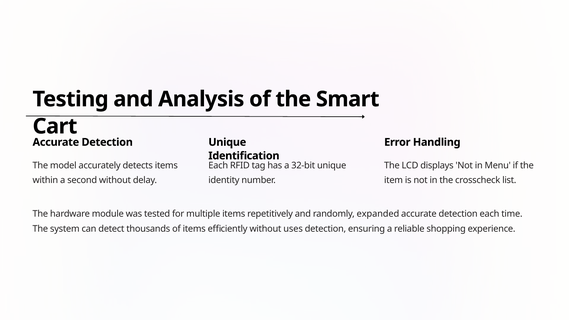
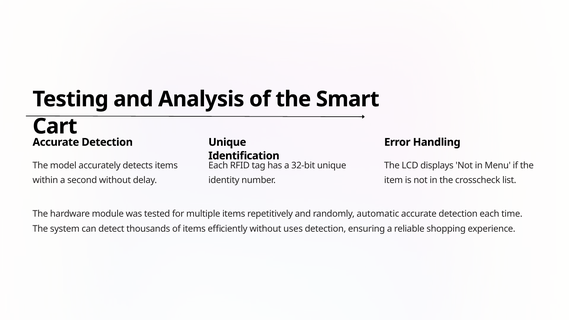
expanded: expanded -> automatic
